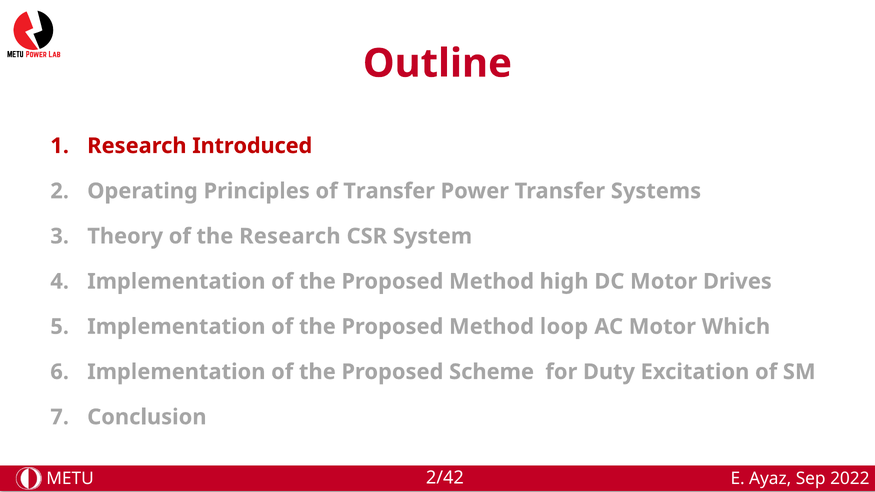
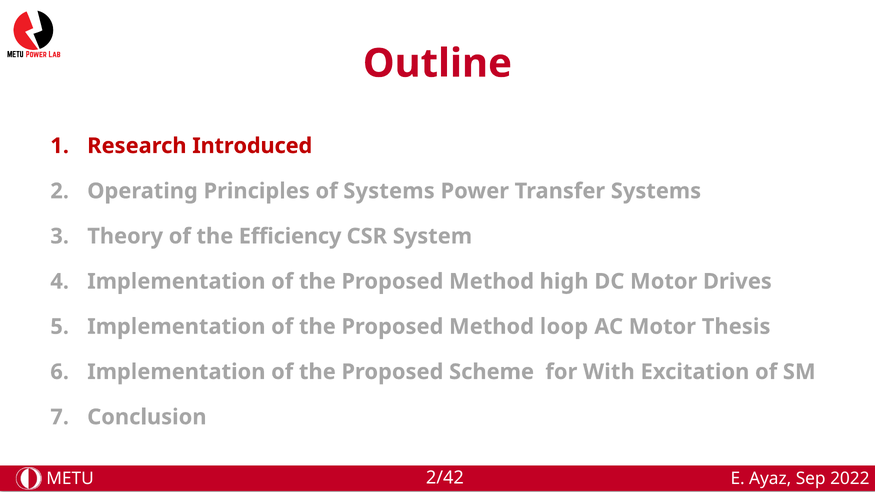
of Transfer: Transfer -> Systems
the Research: Research -> Efficiency
Which: Which -> Thesis
Duty: Duty -> With
